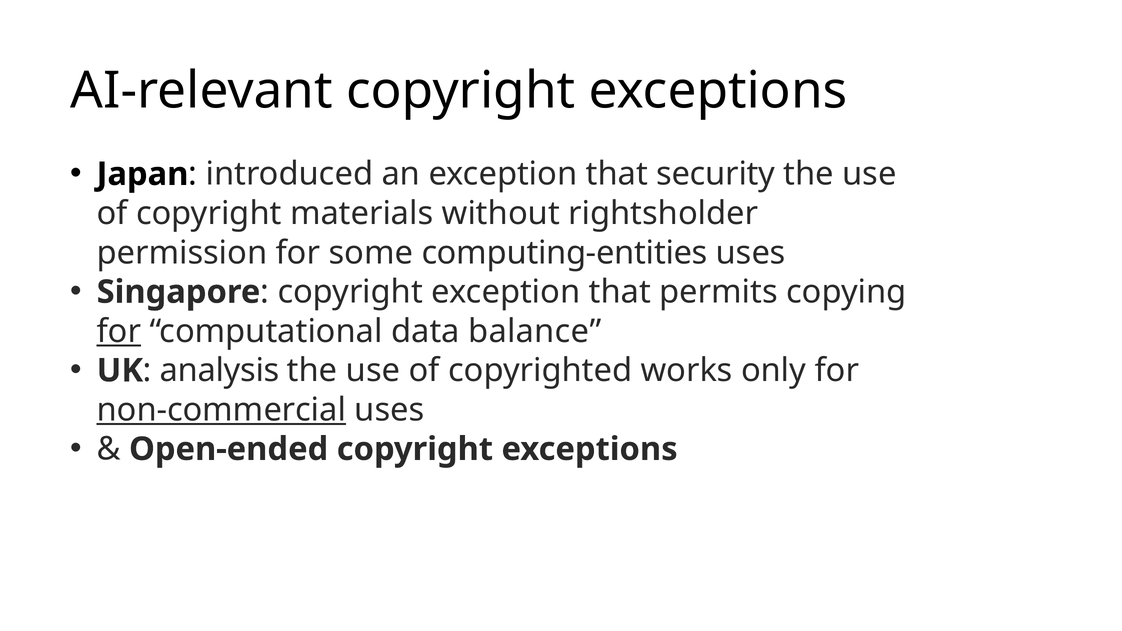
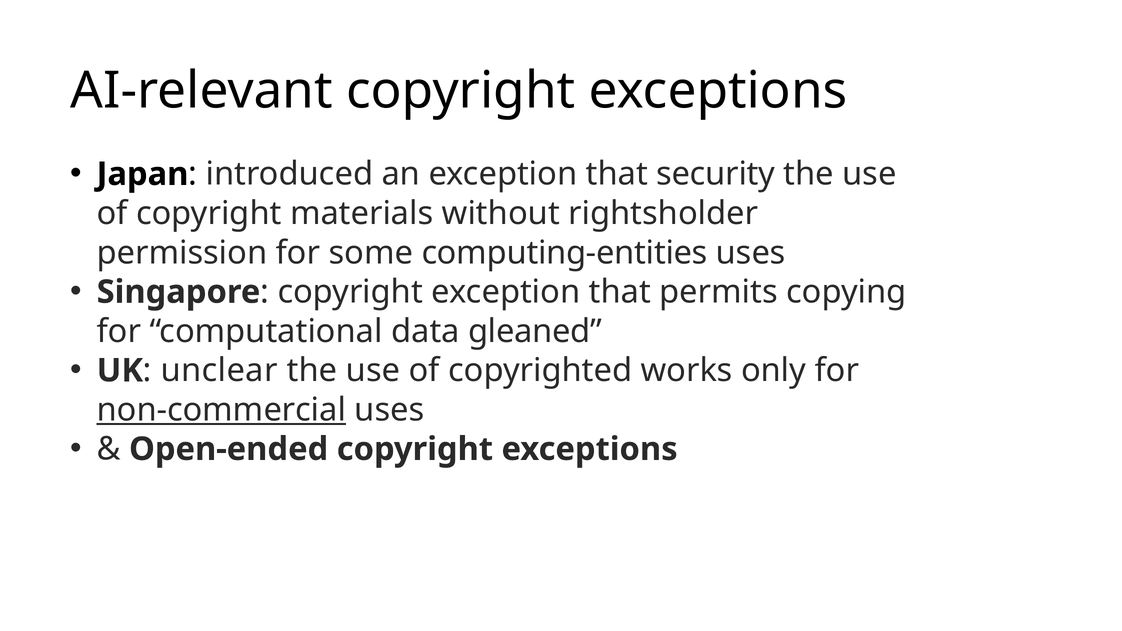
for at (119, 331) underline: present -> none
balance: balance -> gleaned
analysis: analysis -> unclear
